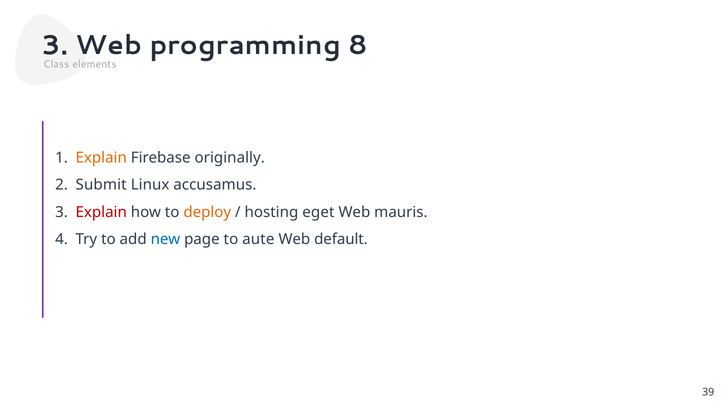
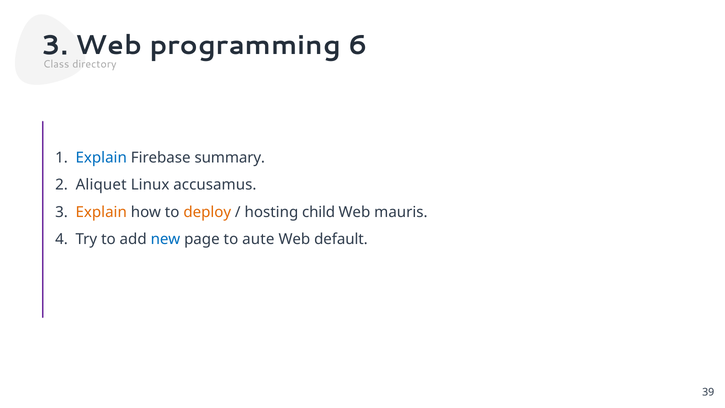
8: 8 -> 6
elements: elements -> directory
Explain at (101, 158) colour: orange -> blue
originally: originally -> summary
Submit: Submit -> Aliquet
Explain at (101, 212) colour: red -> orange
eget: eget -> child
